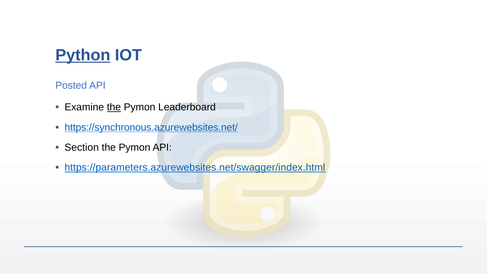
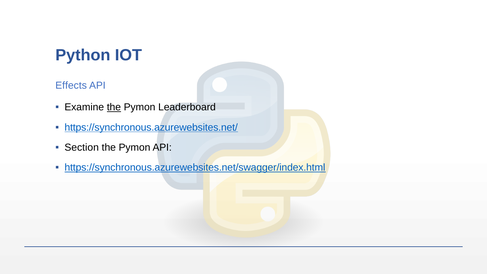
Python underline: present -> none
Posted: Posted -> Effects
https://parameters.azurewebsites.net/swagger/index.html: https://parameters.azurewebsites.net/swagger/index.html -> https://synchronous.azurewebsites.net/swagger/index.html
